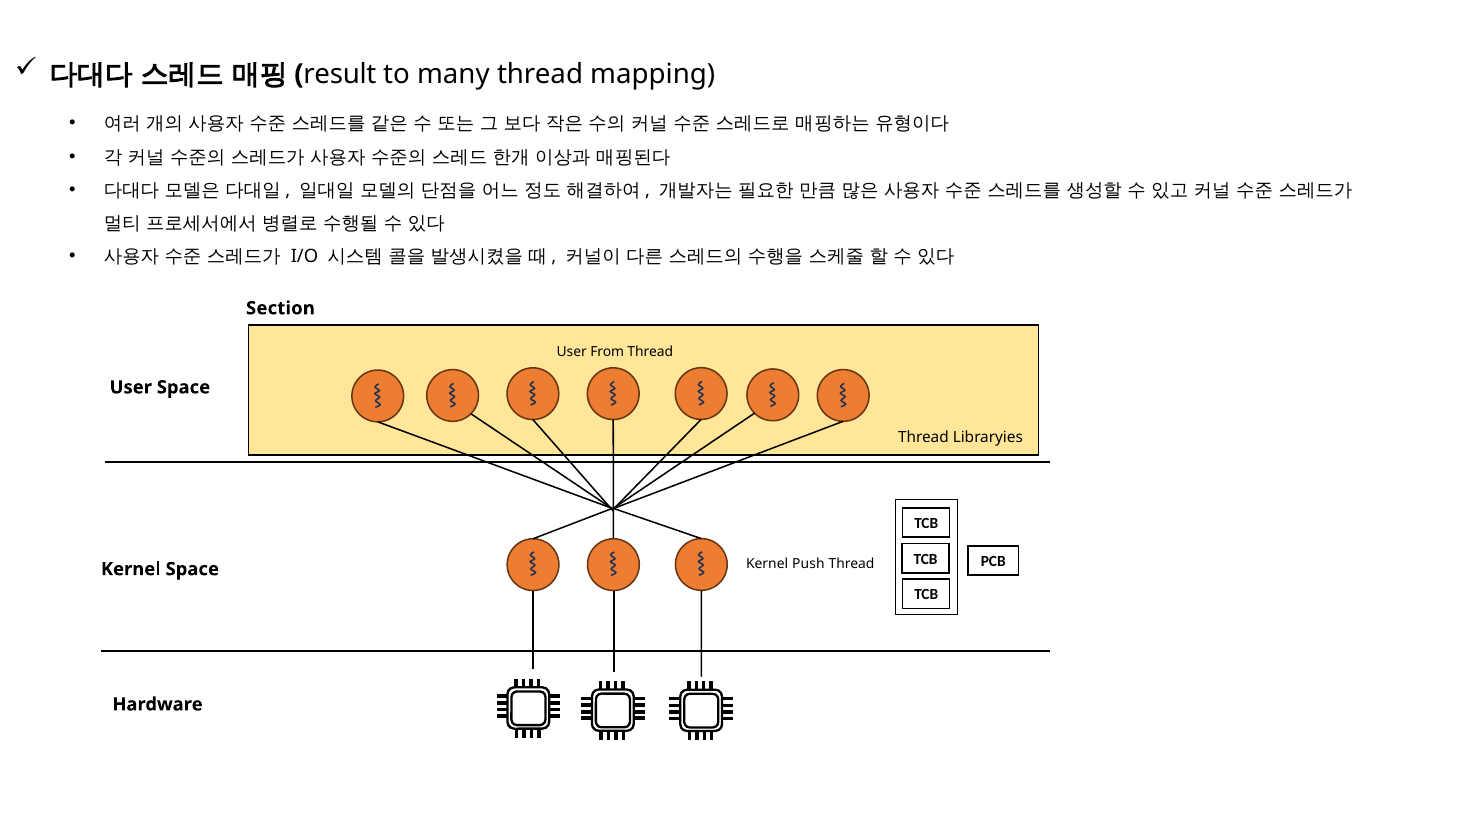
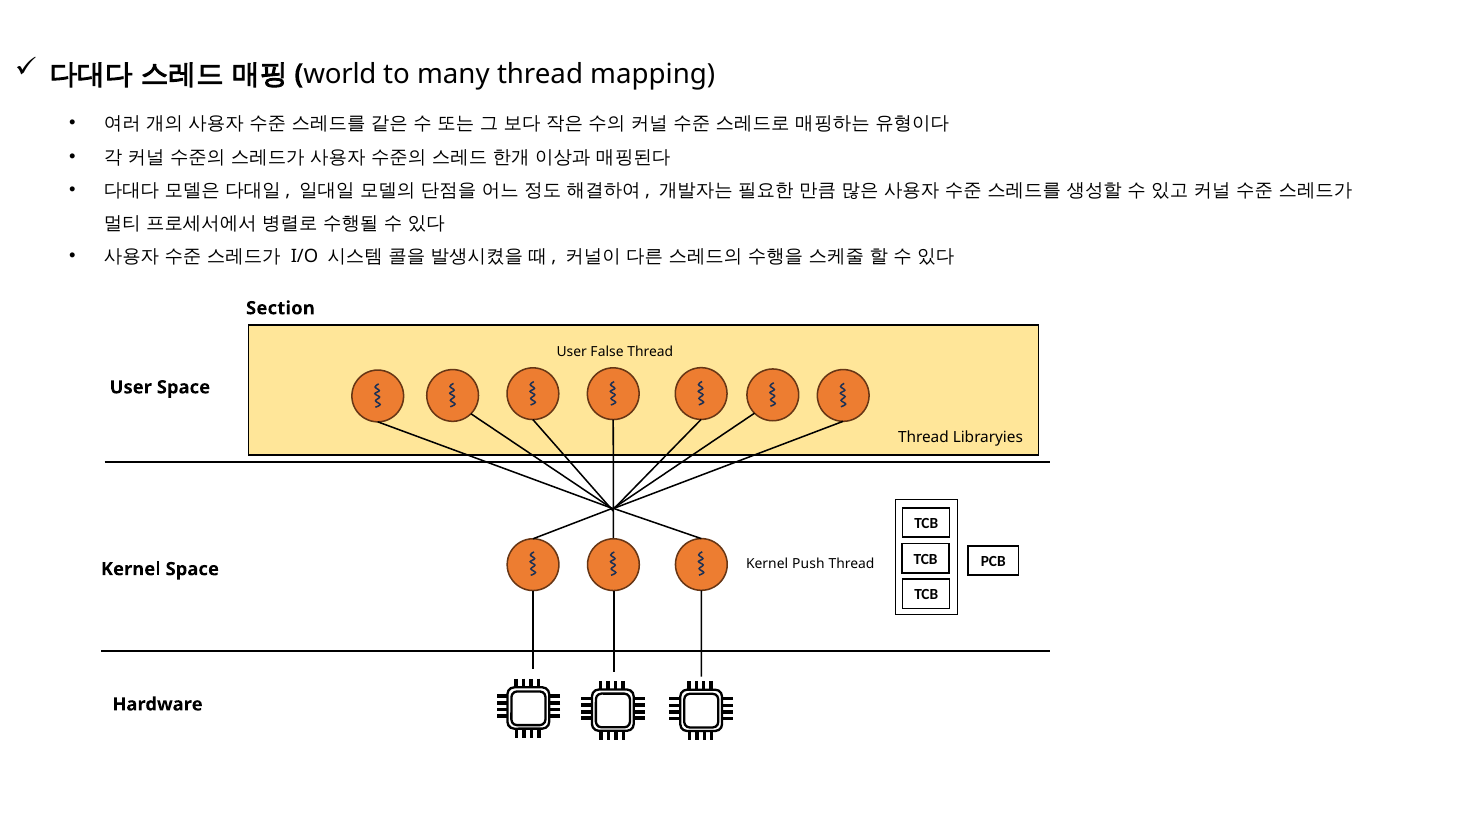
result: result -> world
From: From -> False
